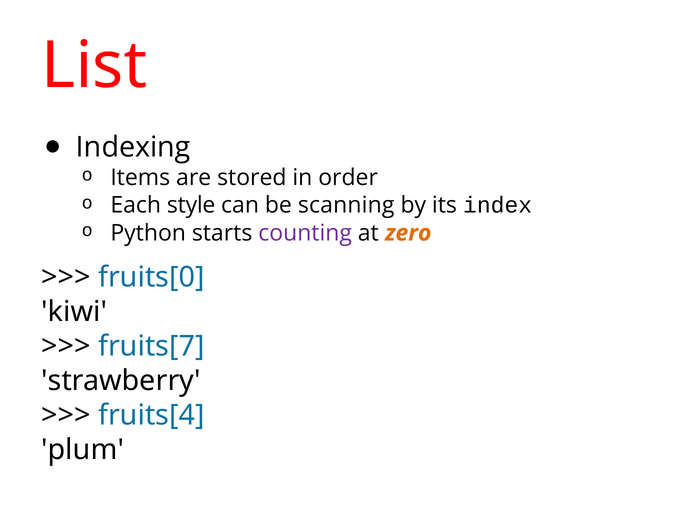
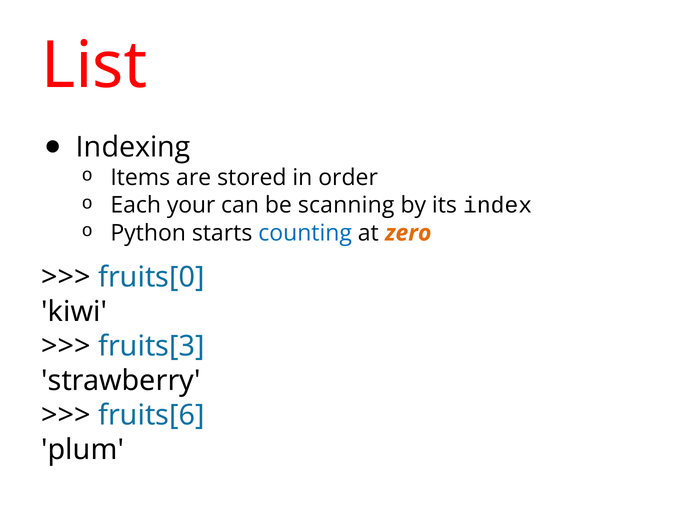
style: style -> your
counting colour: purple -> blue
fruits[7: fruits[7 -> fruits[3
fruits[4: fruits[4 -> fruits[6
